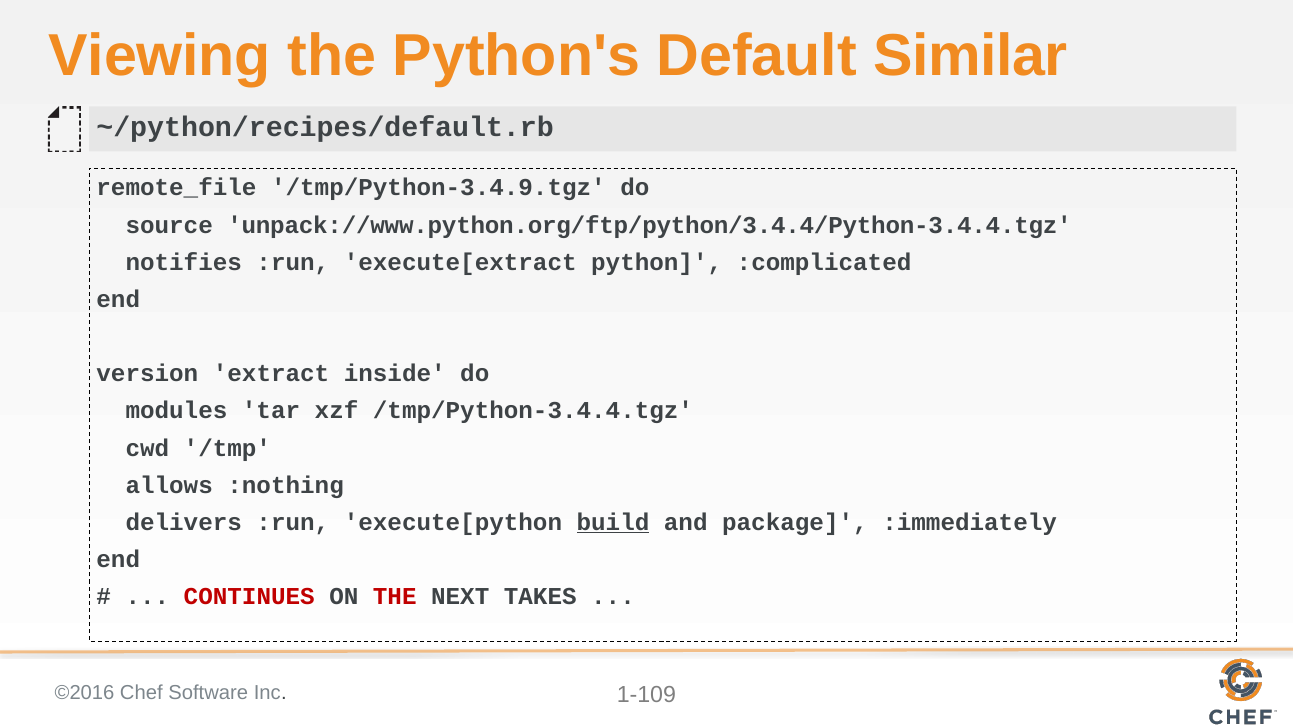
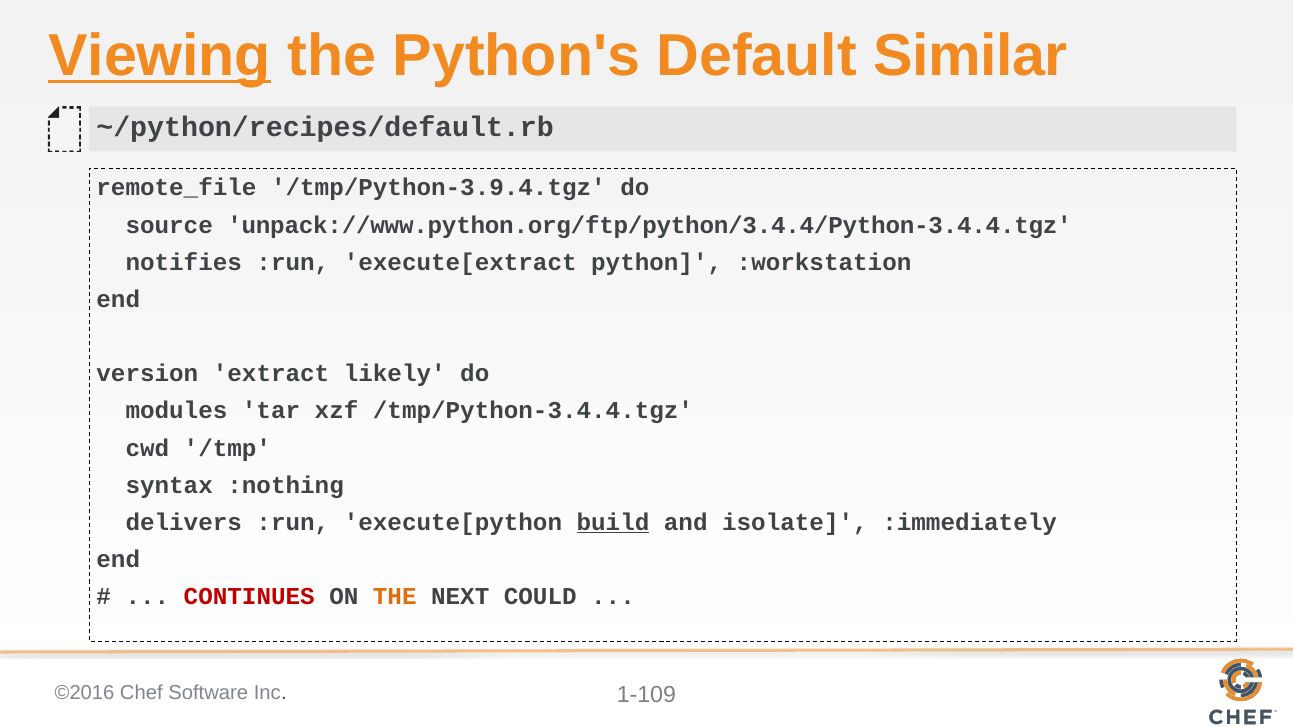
Viewing underline: none -> present
/tmp/Python-3.4.9.tgz: /tmp/Python-3.4.9.tgz -> /tmp/Python-3.9.4.tgz
:complicated: :complicated -> :workstation
inside: inside -> likely
allows: allows -> syntax
package: package -> isolate
THE at (395, 597) colour: red -> orange
TAKES: TAKES -> COULD
